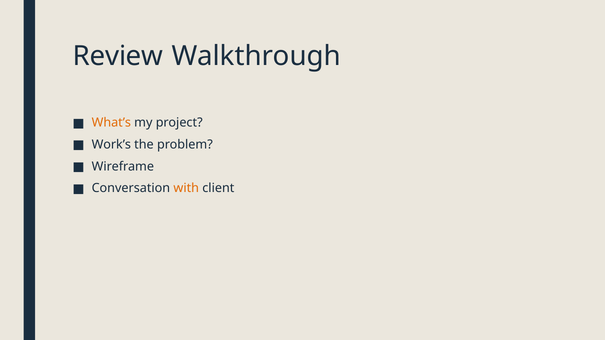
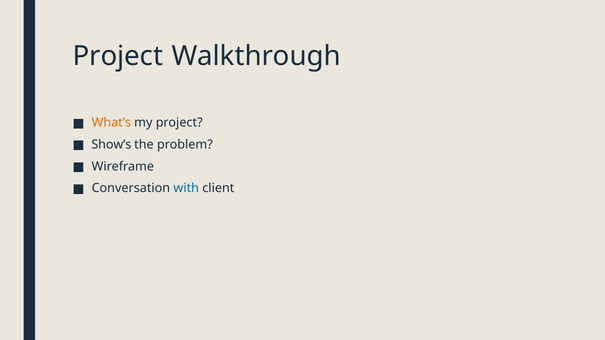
Review at (118, 56): Review -> Project
Work’s: Work’s -> Show’s
with colour: orange -> blue
